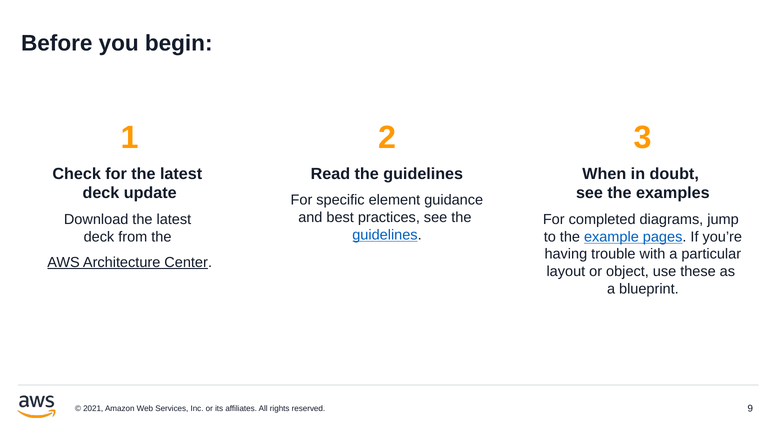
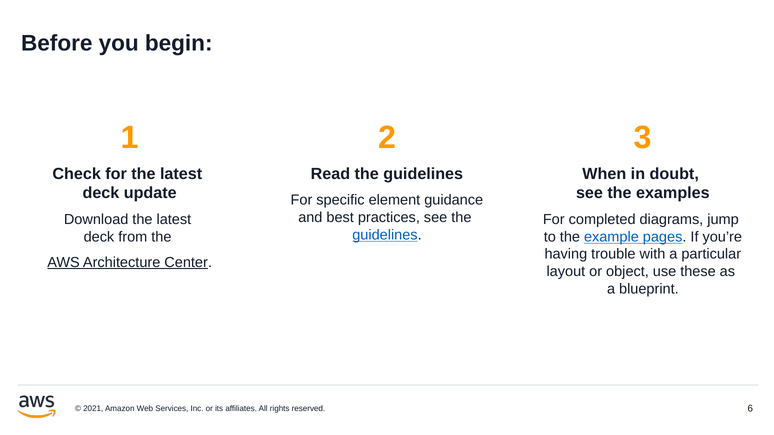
9: 9 -> 6
